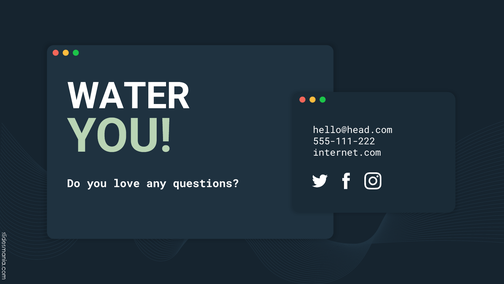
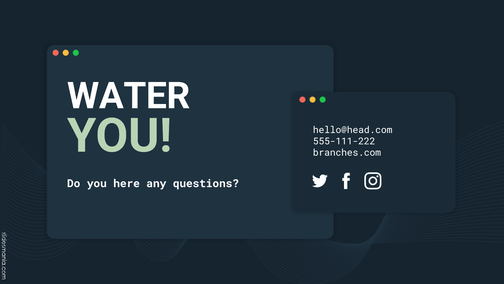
internet.com: internet.com -> branches.com
love: love -> here
